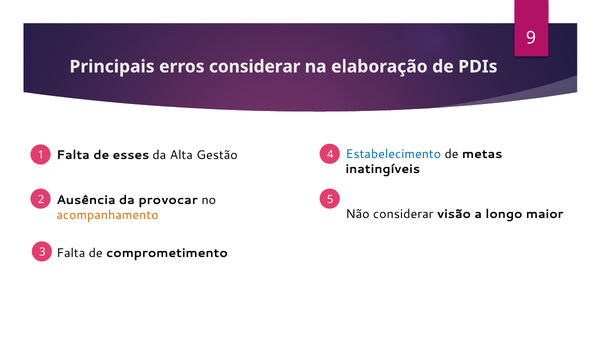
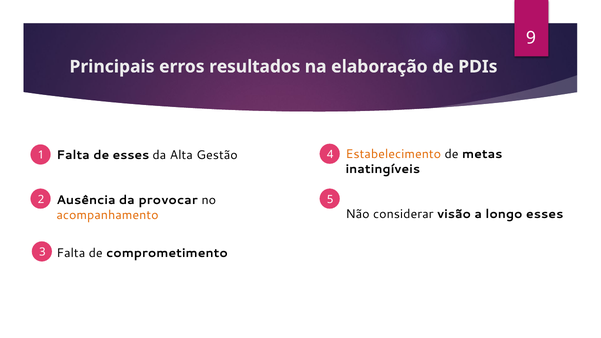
erros considerar: considerar -> resultados
Estabelecimento colour: blue -> orange
longo maior: maior -> esses
